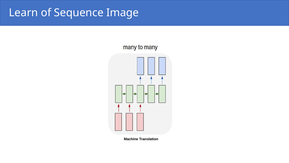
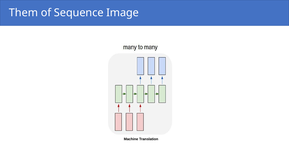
Learn: Learn -> Them
